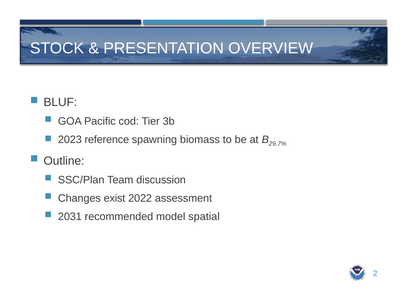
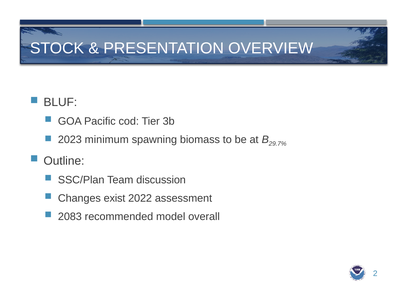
reference: reference -> minimum
2031: 2031 -> 2083
spatial: spatial -> overall
